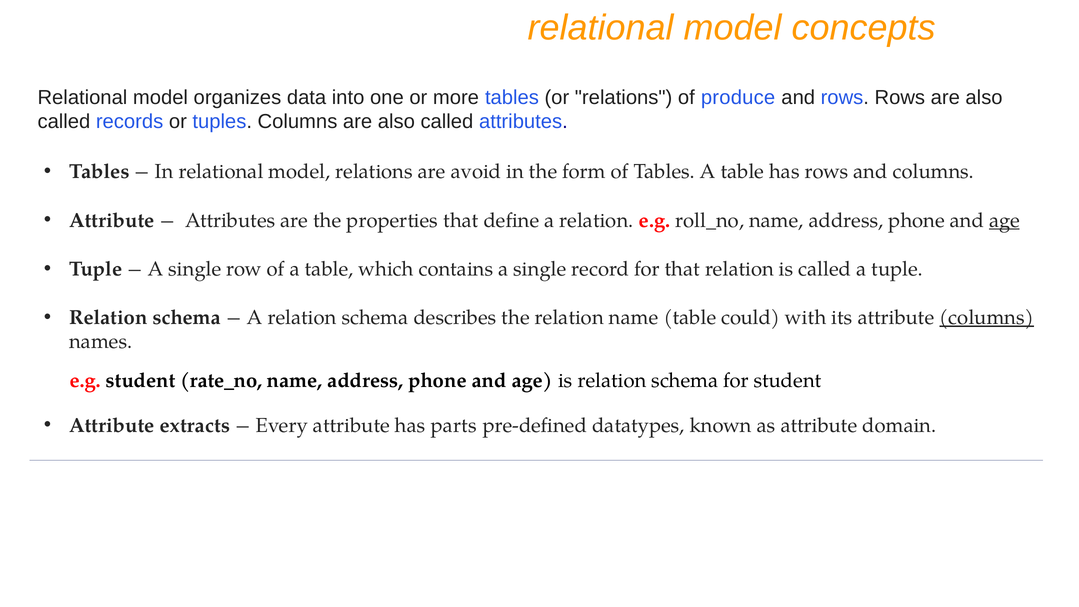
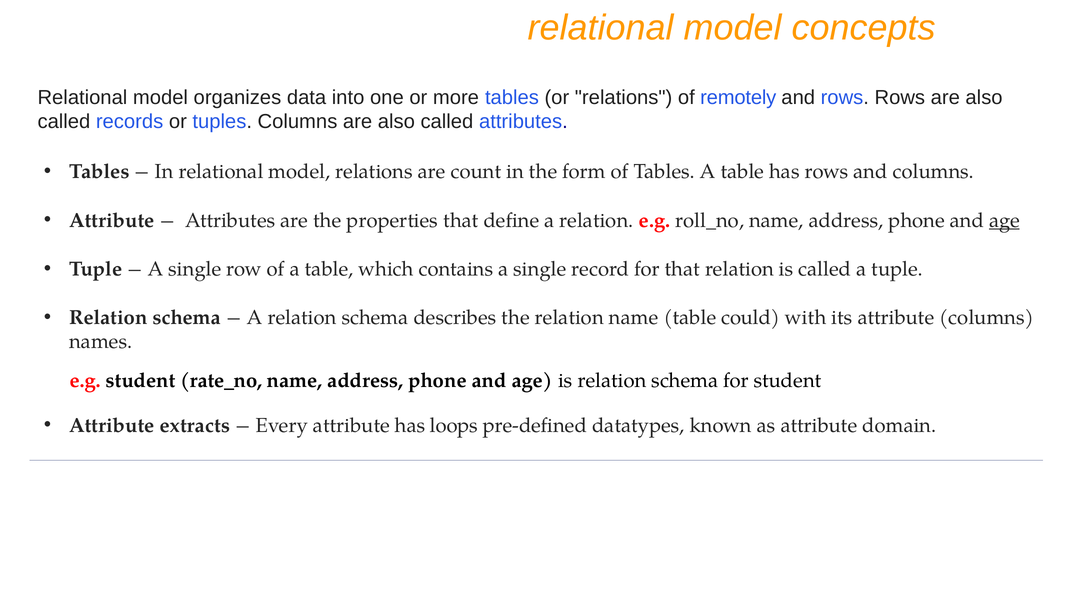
produce: produce -> remotely
avoid: avoid -> count
columns at (987, 317) underline: present -> none
parts: parts -> loops
